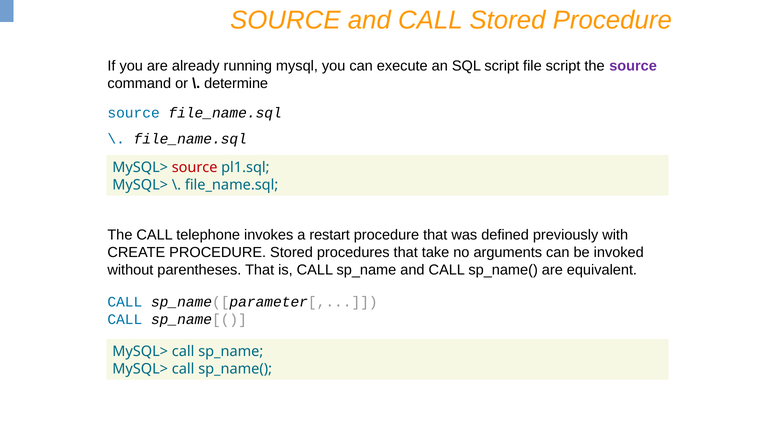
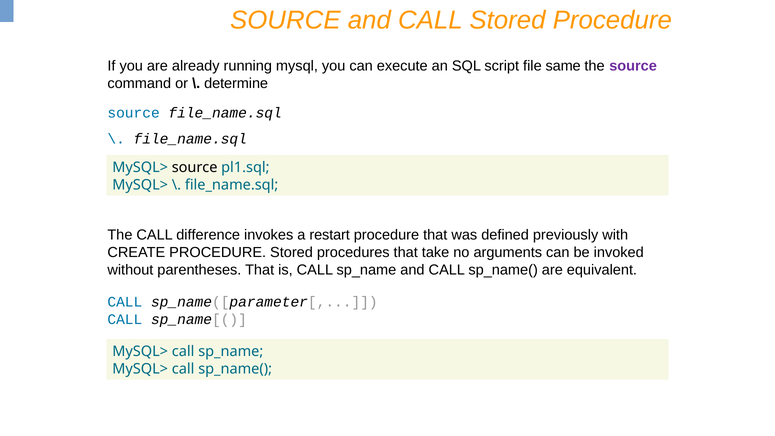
file script: script -> same
source at (195, 168) colour: red -> black
telephone: telephone -> difference
